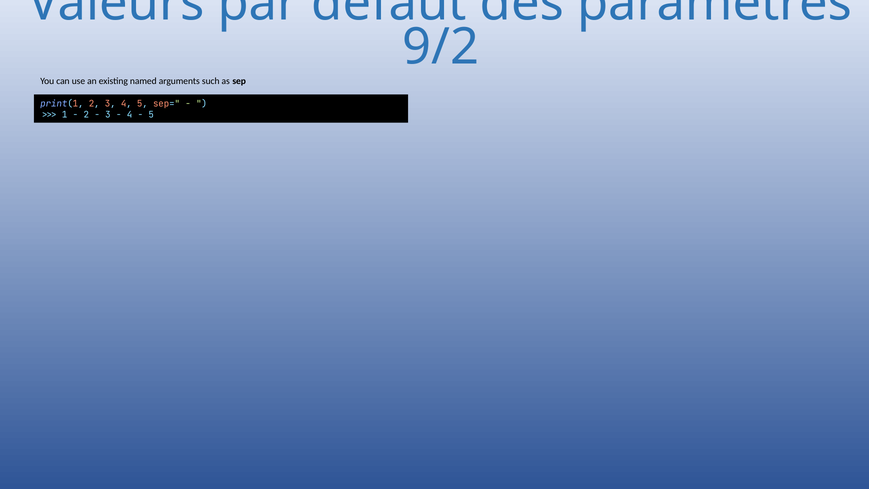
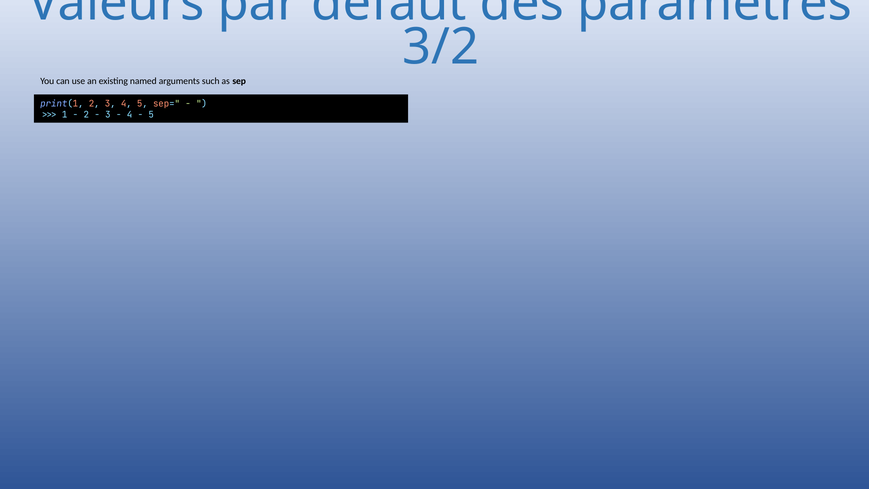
9/2: 9/2 -> 3/2
